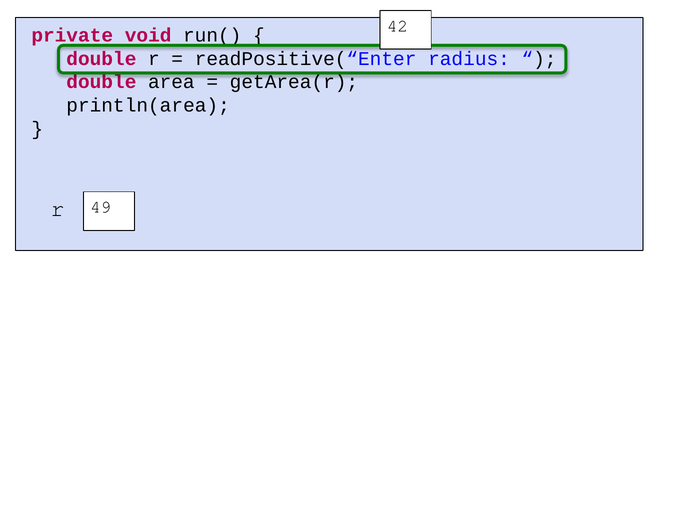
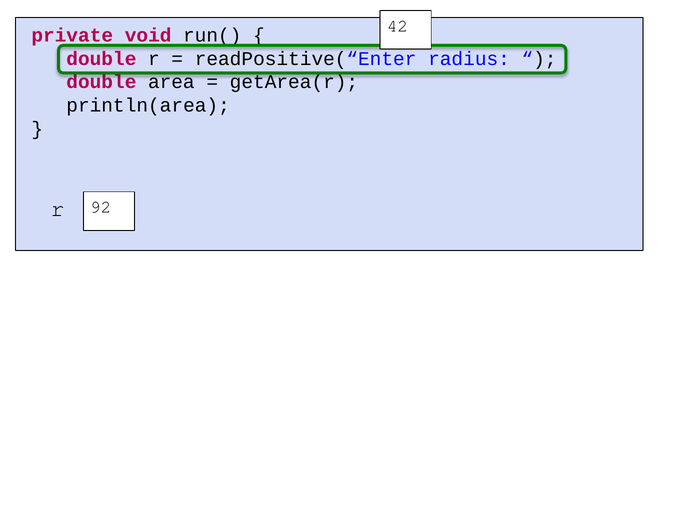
49: 49 -> 92
